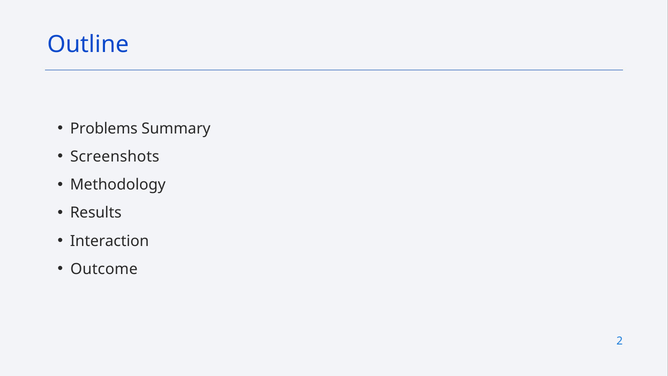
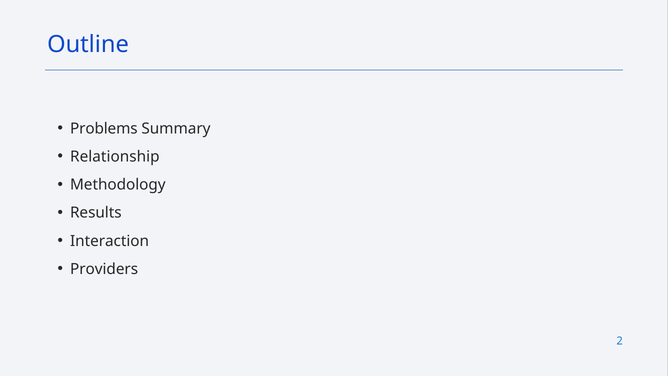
Screenshots: Screenshots -> Relationship
Outcome: Outcome -> Providers
